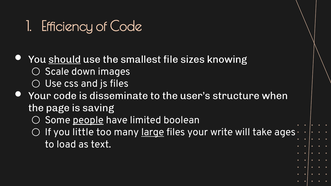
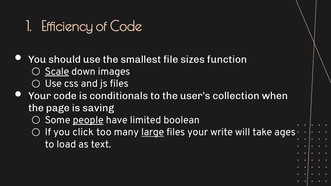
should underline: present -> none
knowing: knowing -> function
Scale underline: none -> present
disseminate: disseminate -> conditionals
structure: structure -> collection
little: little -> click
